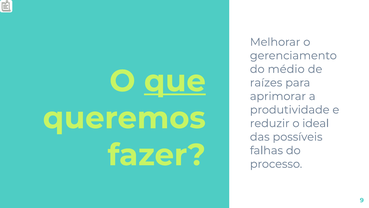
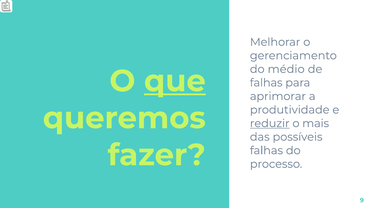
raízes at (266, 83): raízes -> falhas
reduzir underline: none -> present
ideal: ideal -> mais
